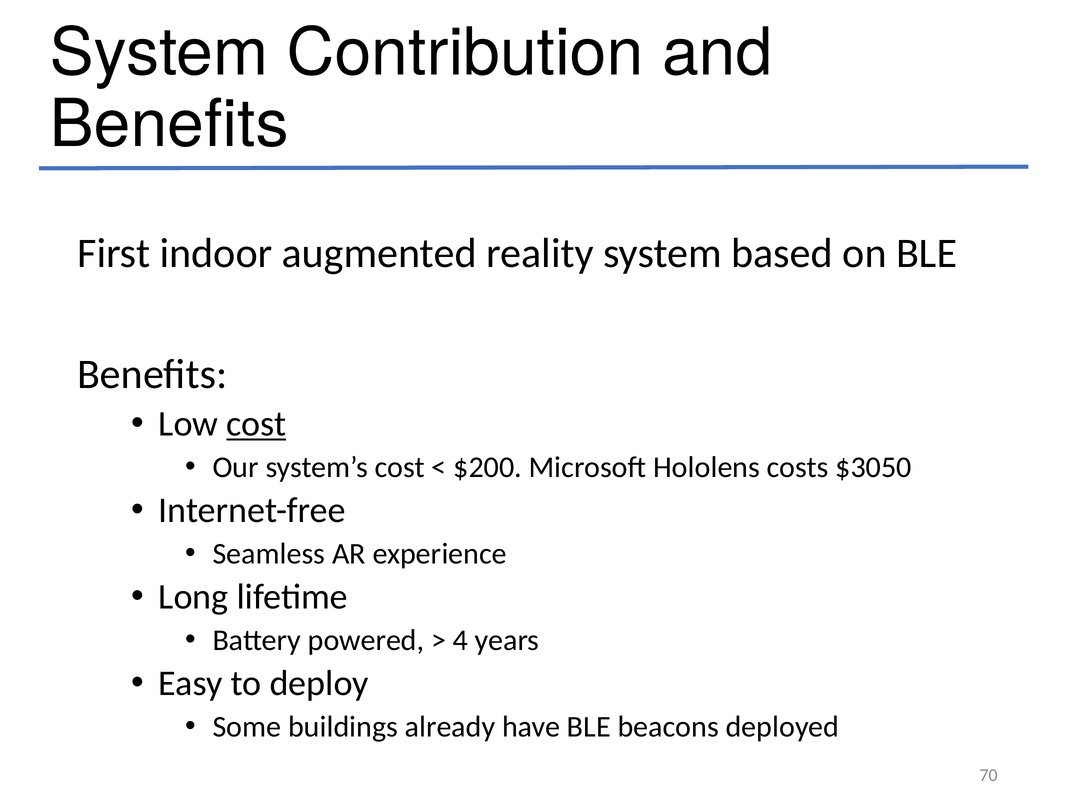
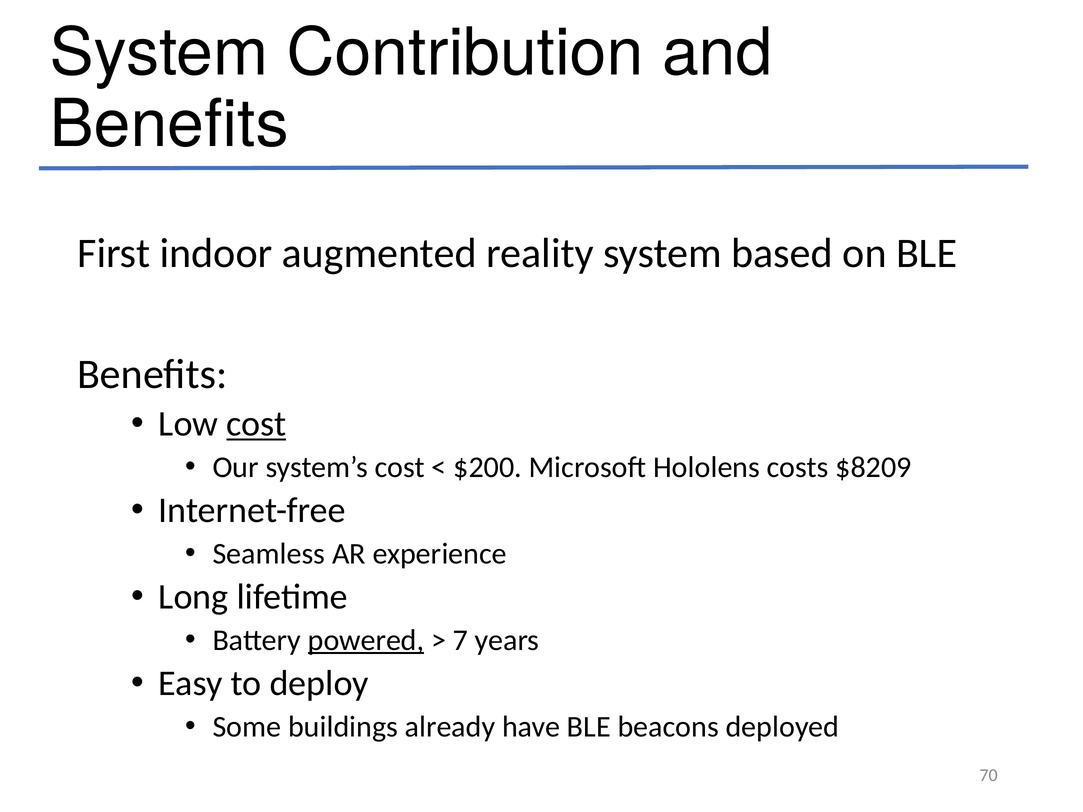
$3050: $3050 -> $8209
powered underline: none -> present
4: 4 -> 7
